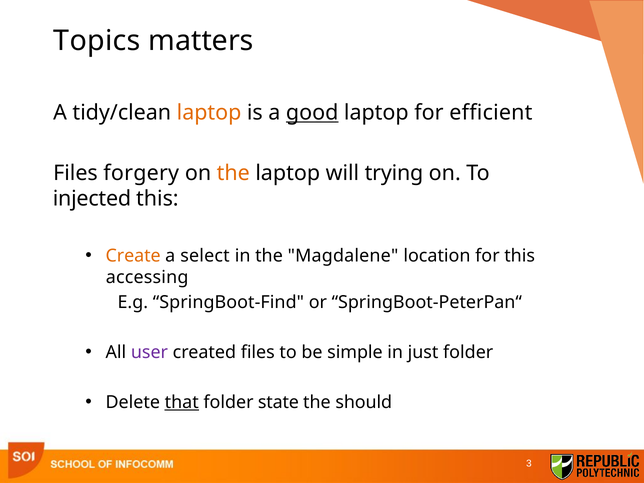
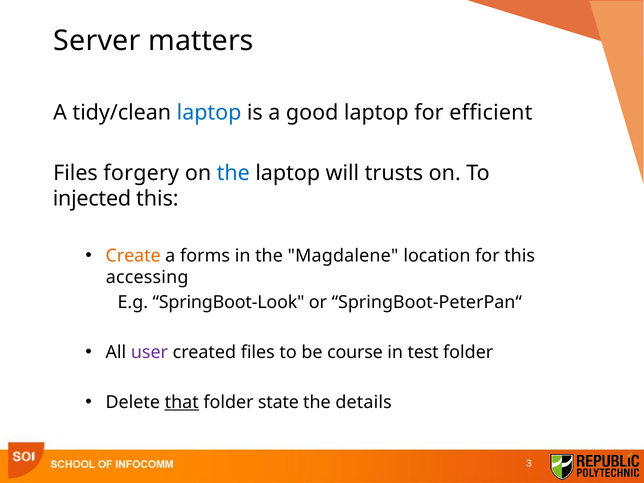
Topics: Topics -> Server
laptop at (209, 113) colour: orange -> blue
good underline: present -> none
the at (233, 173) colour: orange -> blue
trying: trying -> trusts
select: select -> forms
SpringBoot-Find: SpringBoot-Find -> SpringBoot-Look
simple: simple -> course
just: just -> test
should: should -> details
